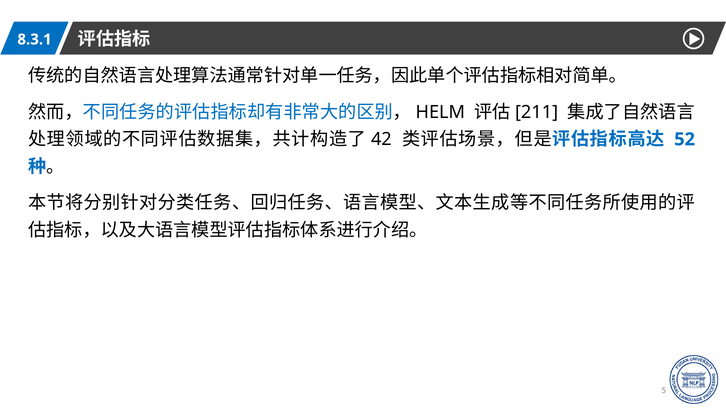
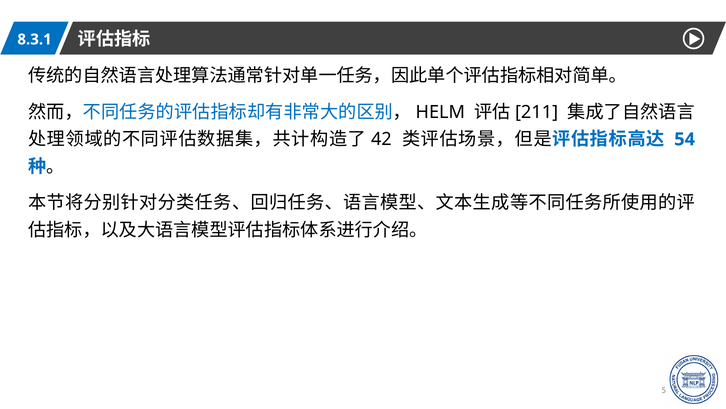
52 at (685, 139): 52 -> 54
